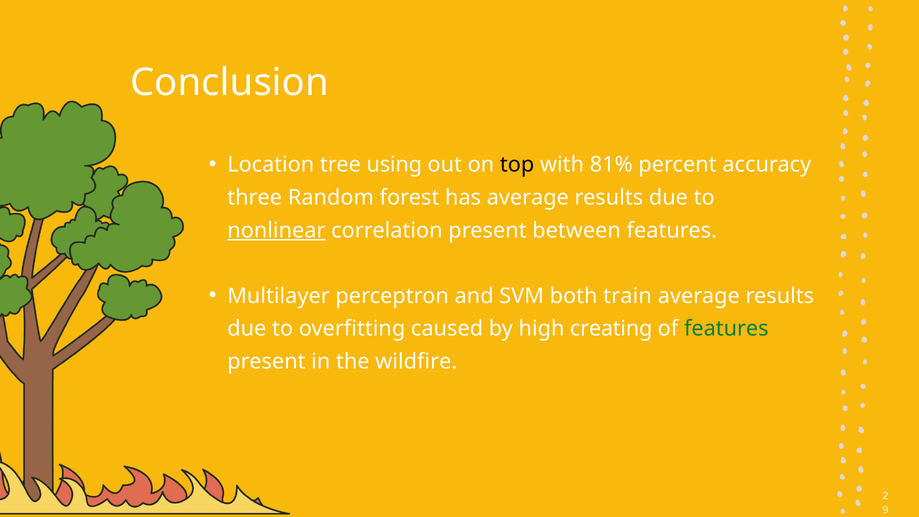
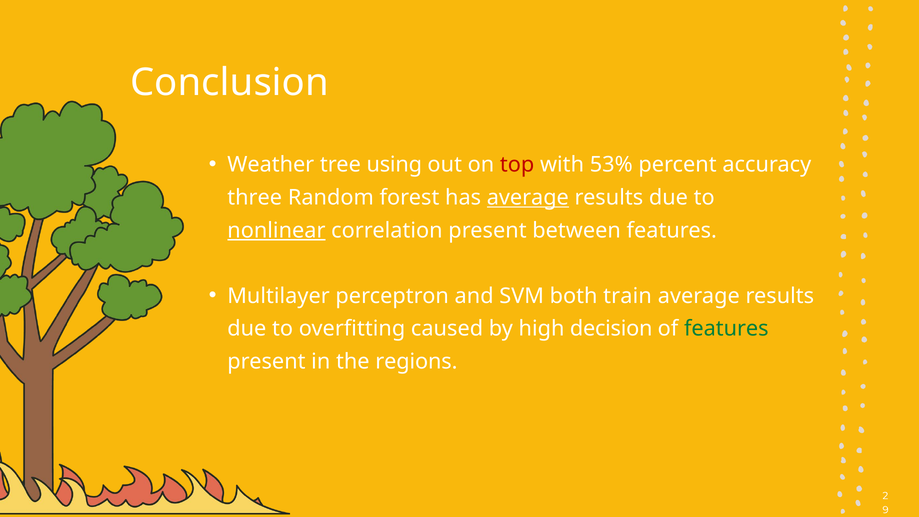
Location: Location -> Weather
top colour: black -> red
81%: 81% -> 53%
average at (528, 198) underline: none -> present
creating: creating -> decision
wildfire: wildfire -> regions
